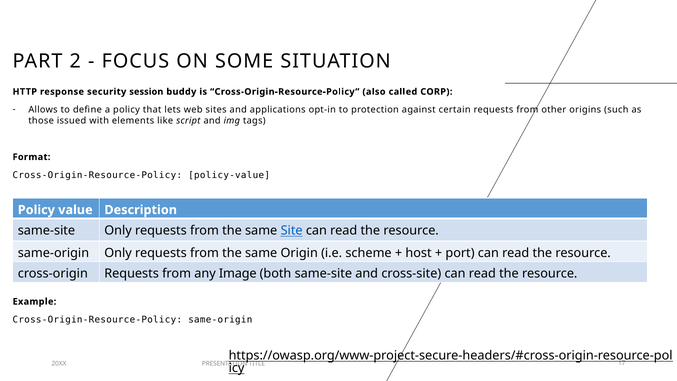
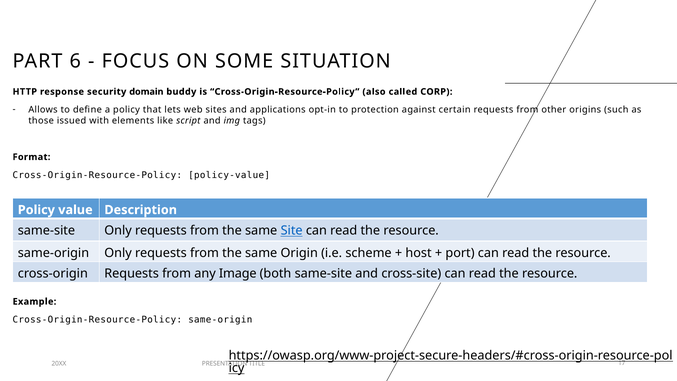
2: 2 -> 6
session: session -> domain
